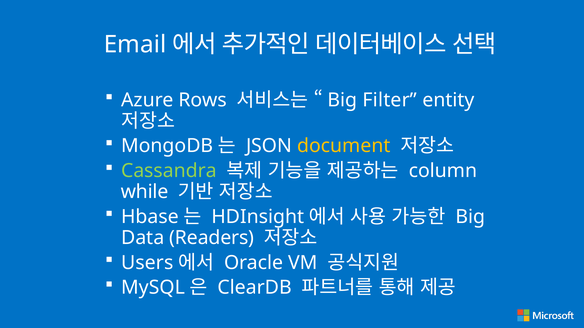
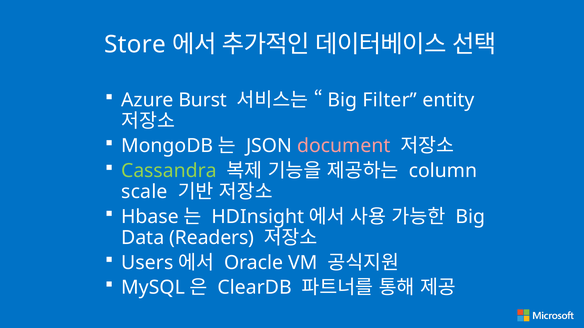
Email: Email -> Store
Rows: Rows -> Burst
document colour: yellow -> pink
while: while -> scale
